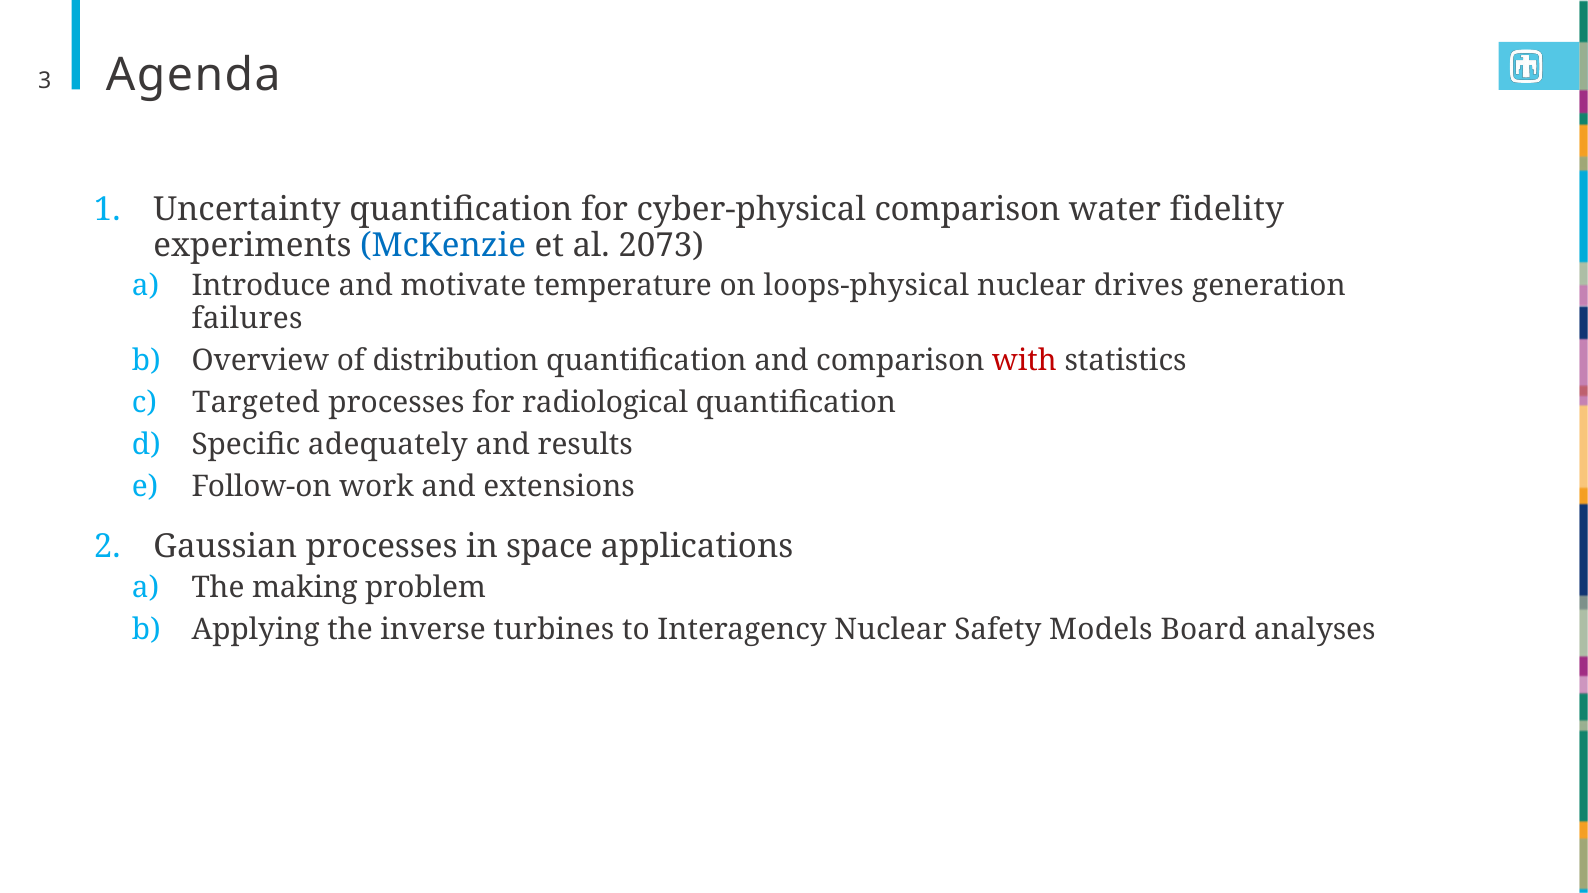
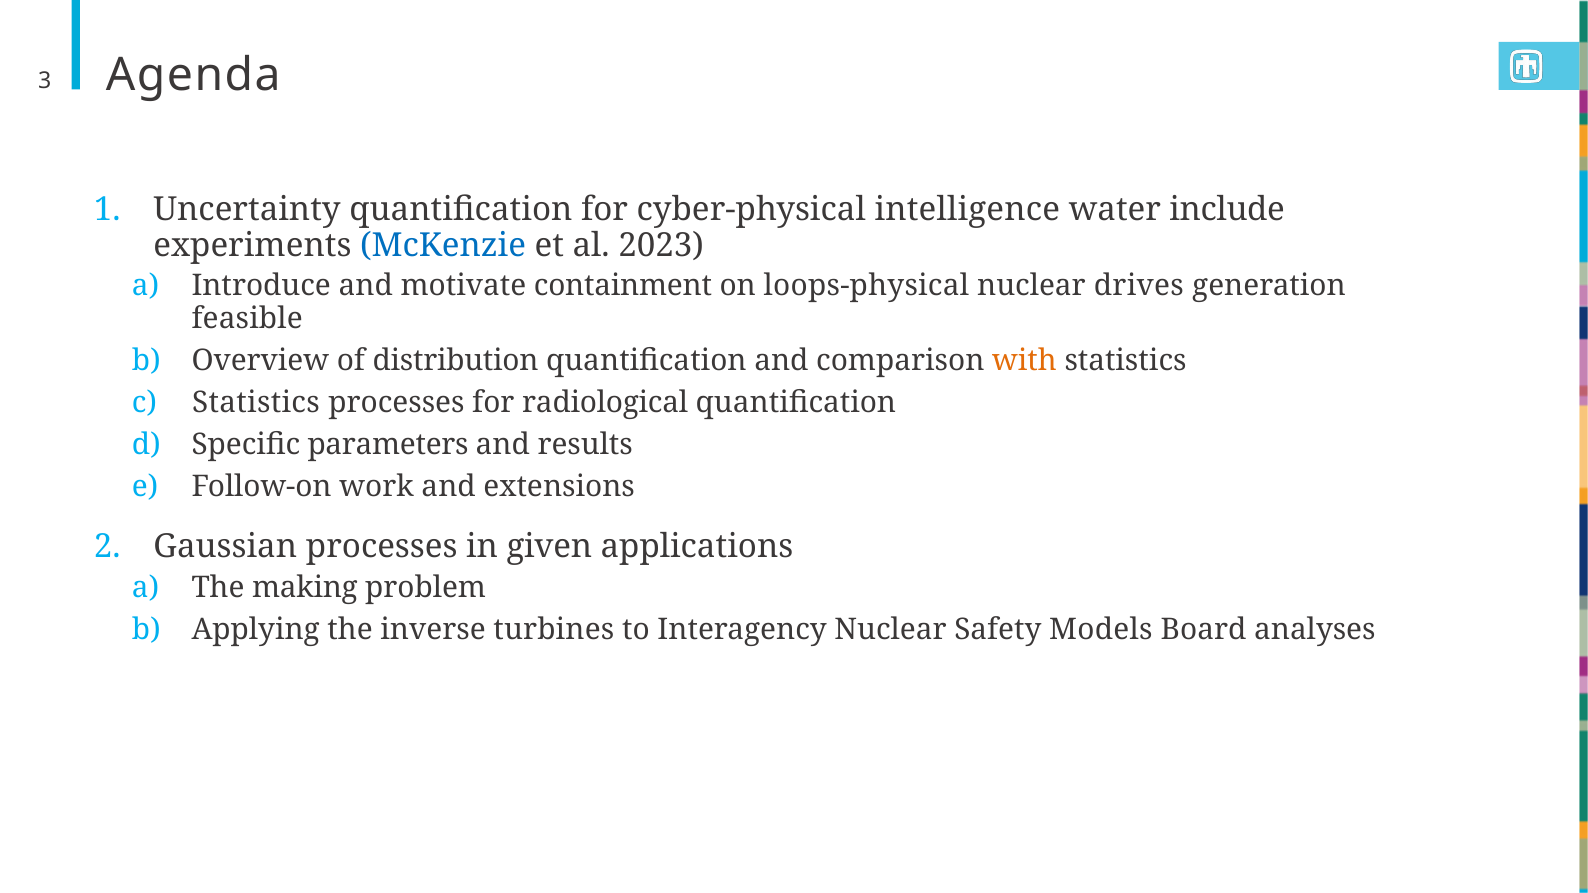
cyber-physical comparison: comparison -> intelligence
fidelity: fidelity -> include
2073: 2073 -> 2023
temperature: temperature -> containment
failures: failures -> feasible
with colour: red -> orange
Targeted at (256, 403): Targeted -> Statistics
adequately: adequately -> parameters
space: space -> given
